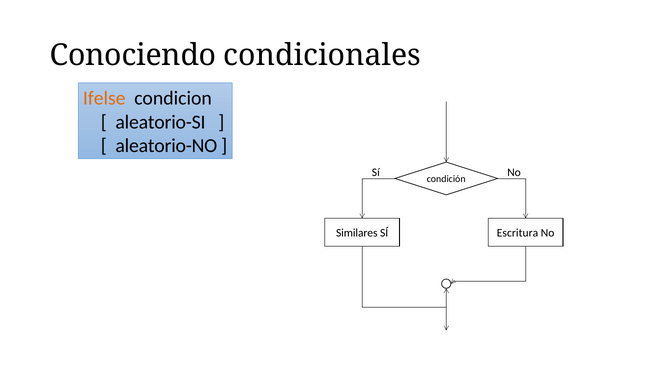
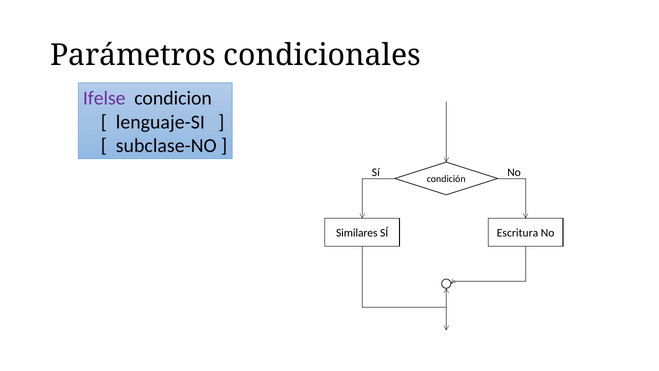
Conociendo: Conociendo -> Parámetros
Ifelse colour: orange -> purple
aleatorio-SI: aleatorio-SI -> lenguaje-SI
aleatorio-NO: aleatorio-NO -> subclase-NO
